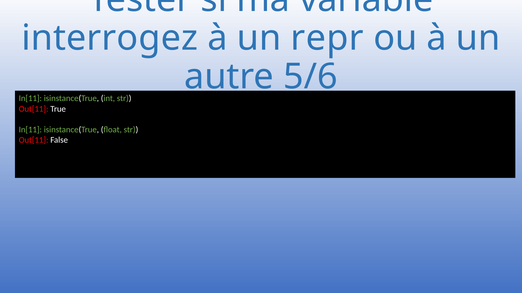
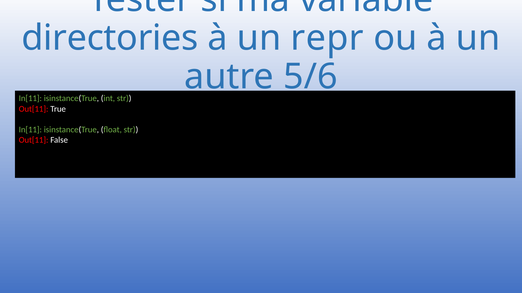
interrogez: interrogez -> directories
